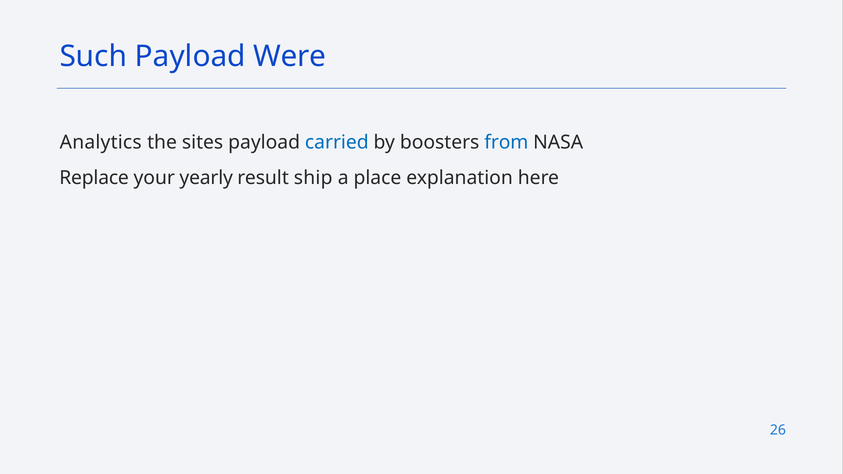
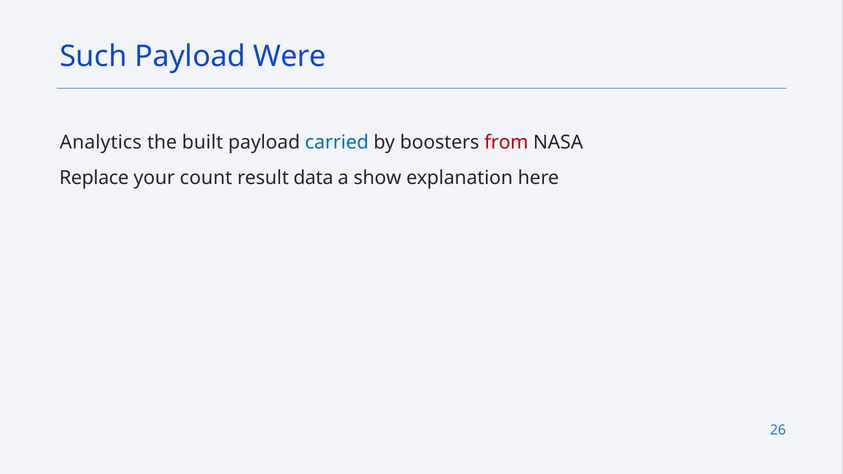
sites: sites -> built
from colour: blue -> red
yearly: yearly -> count
ship: ship -> data
place: place -> show
